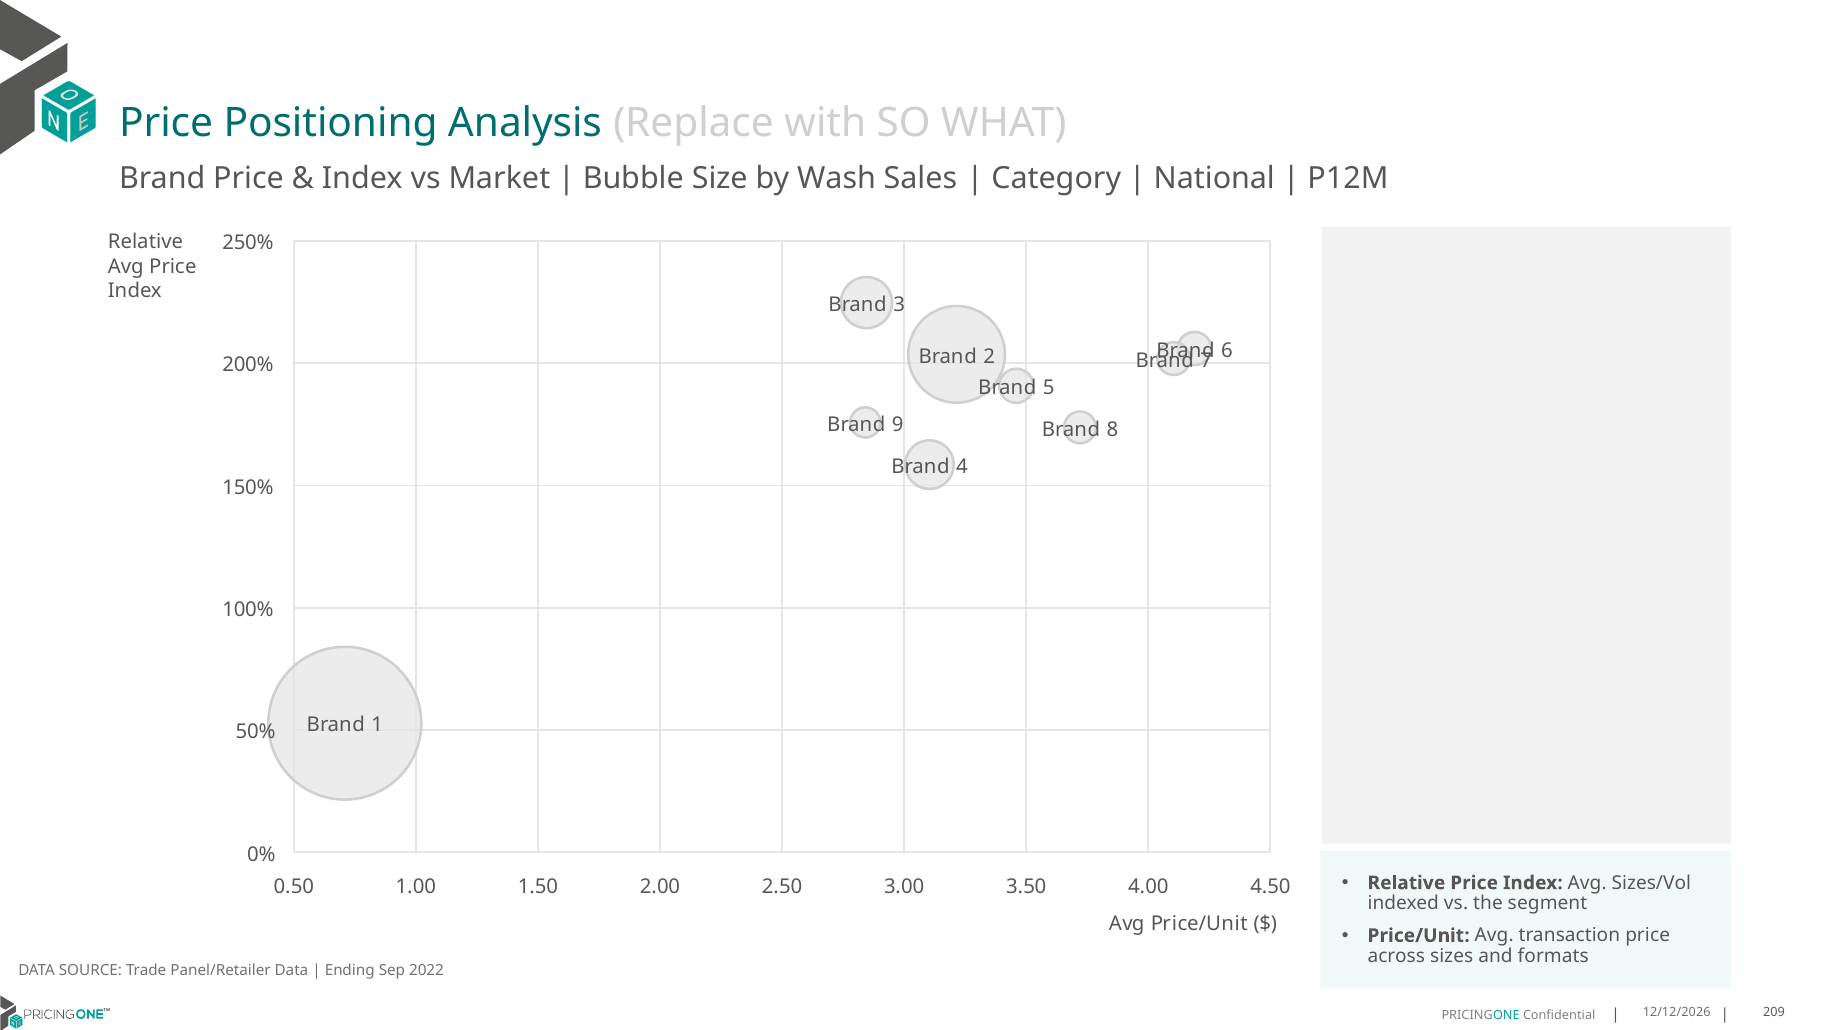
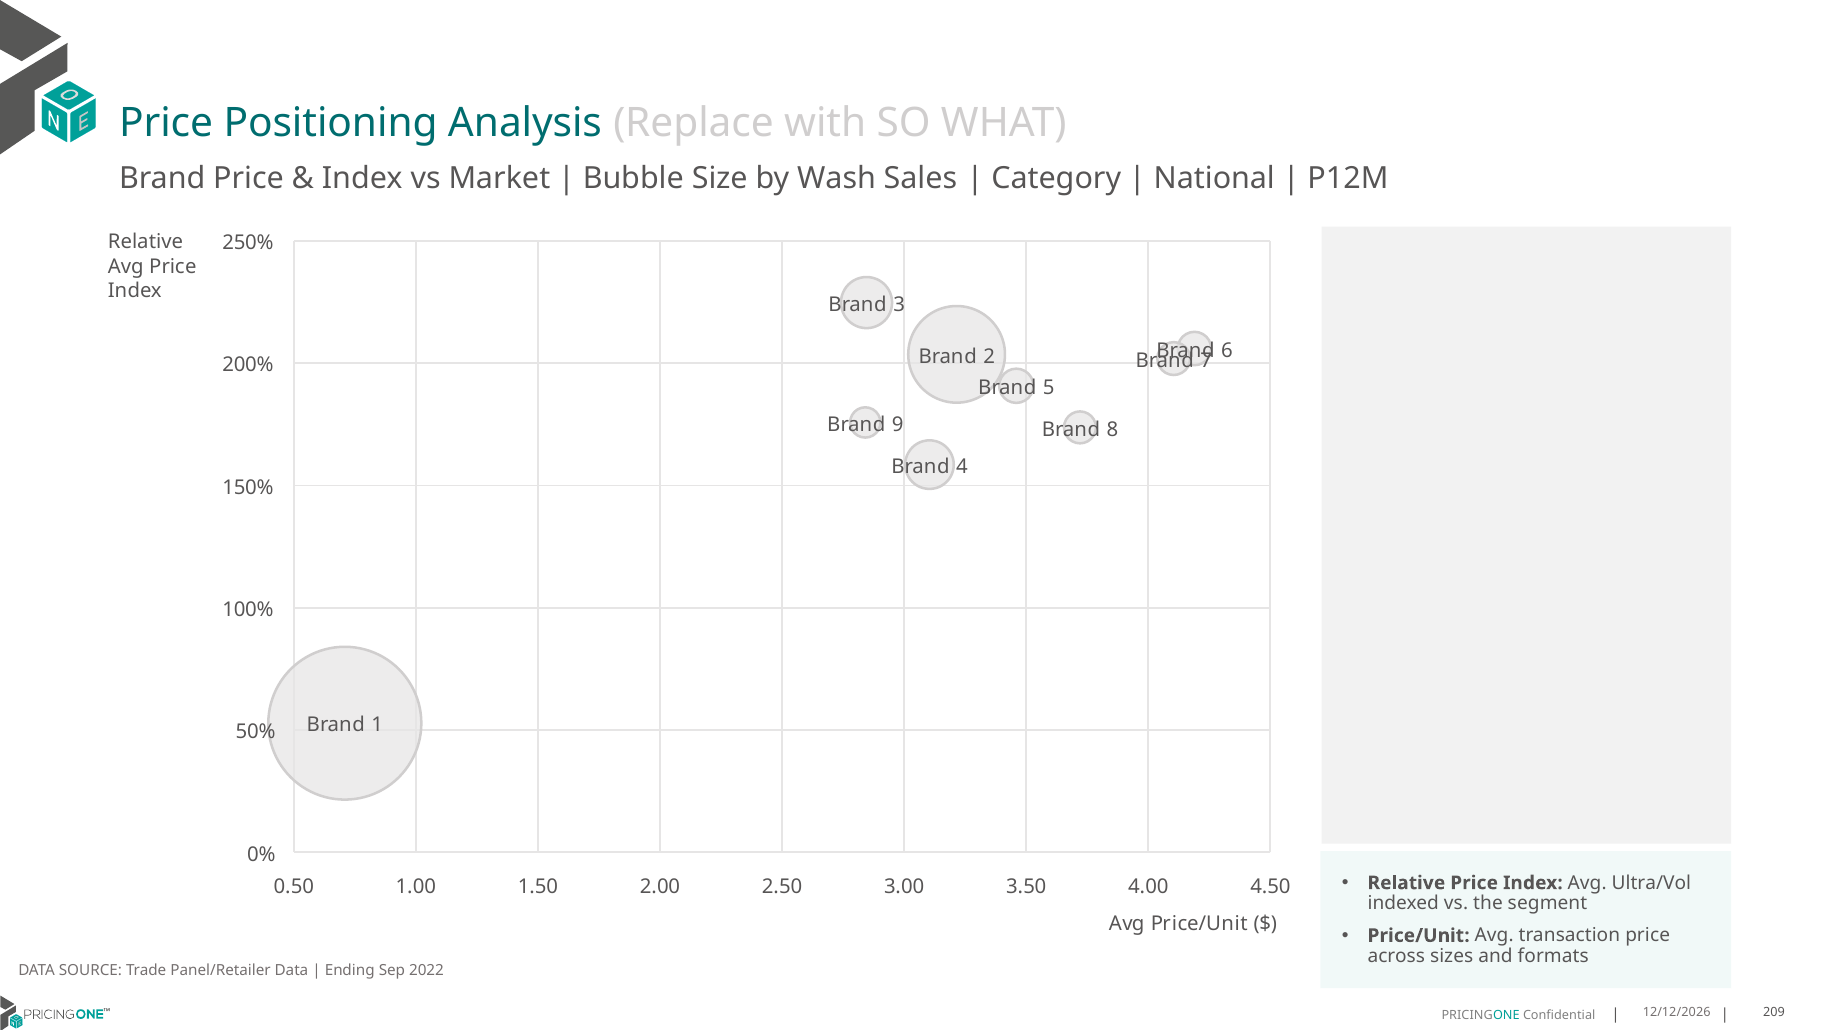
Sizes/Vol: Sizes/Vol -> Ultra/Vol
